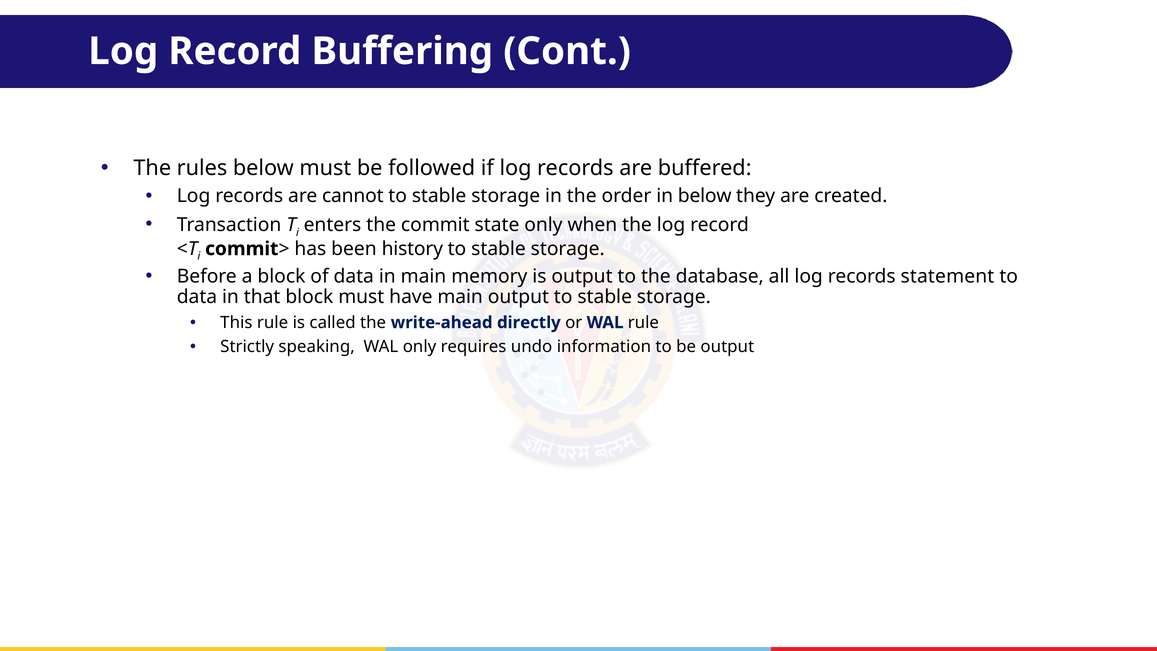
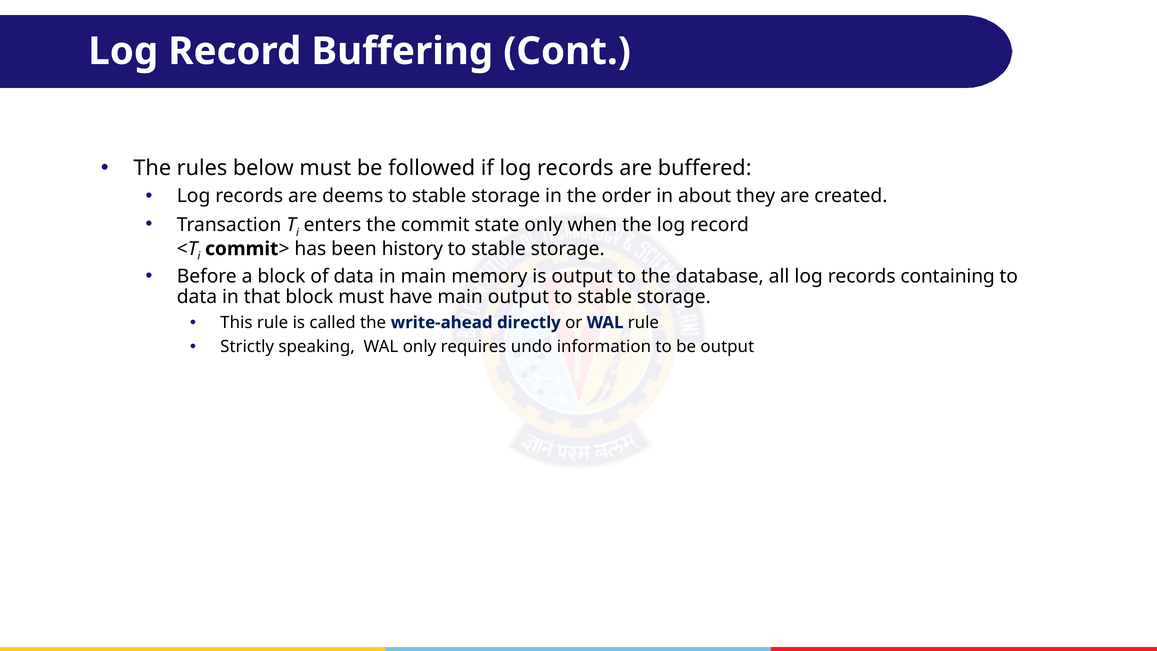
cannot: cannot -> deems
in below: below -> about
statement: statement -> containing
